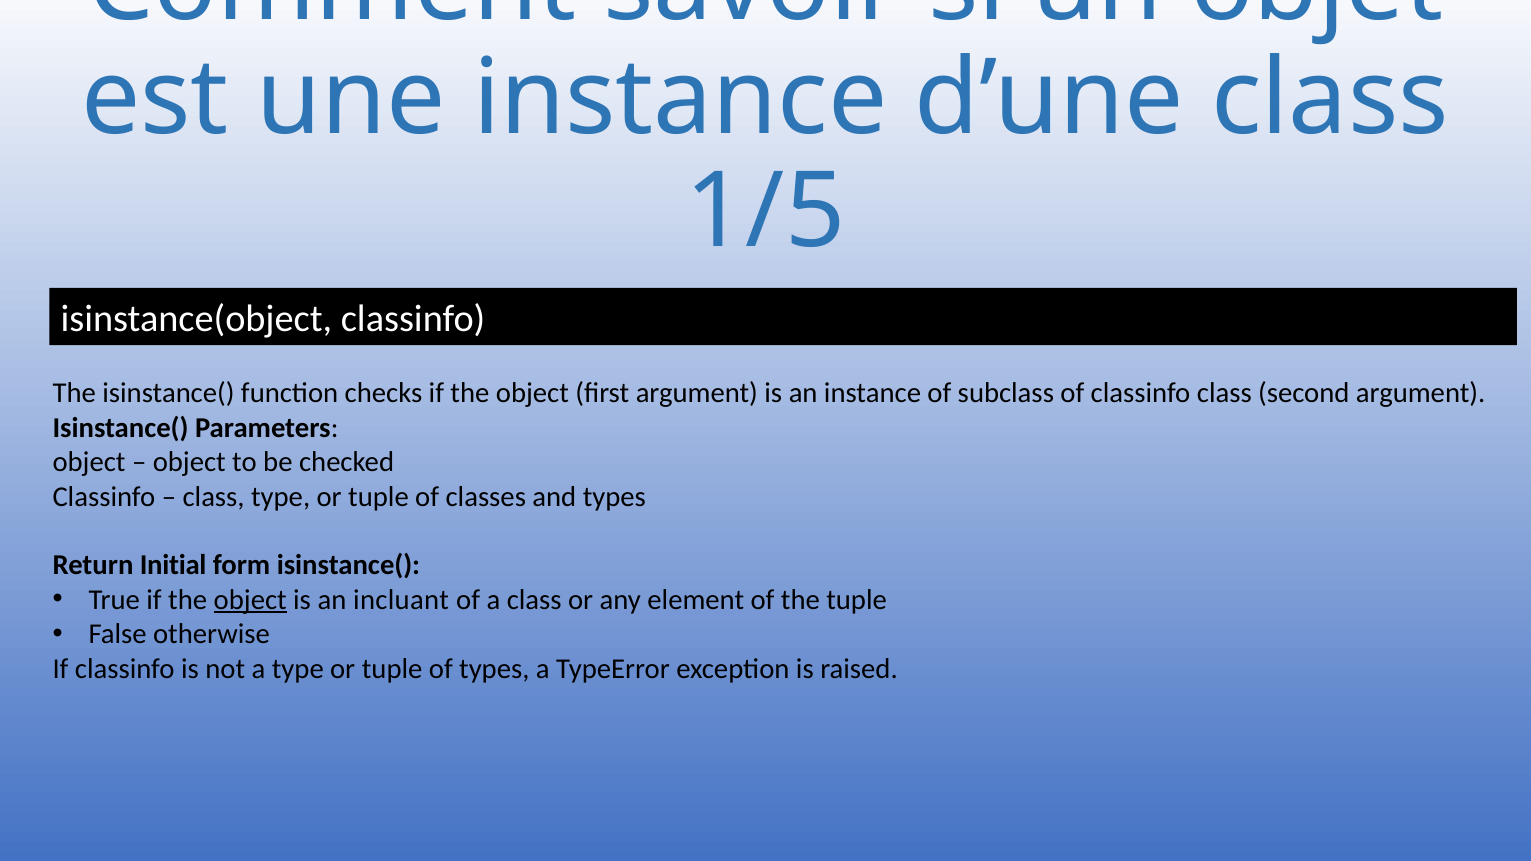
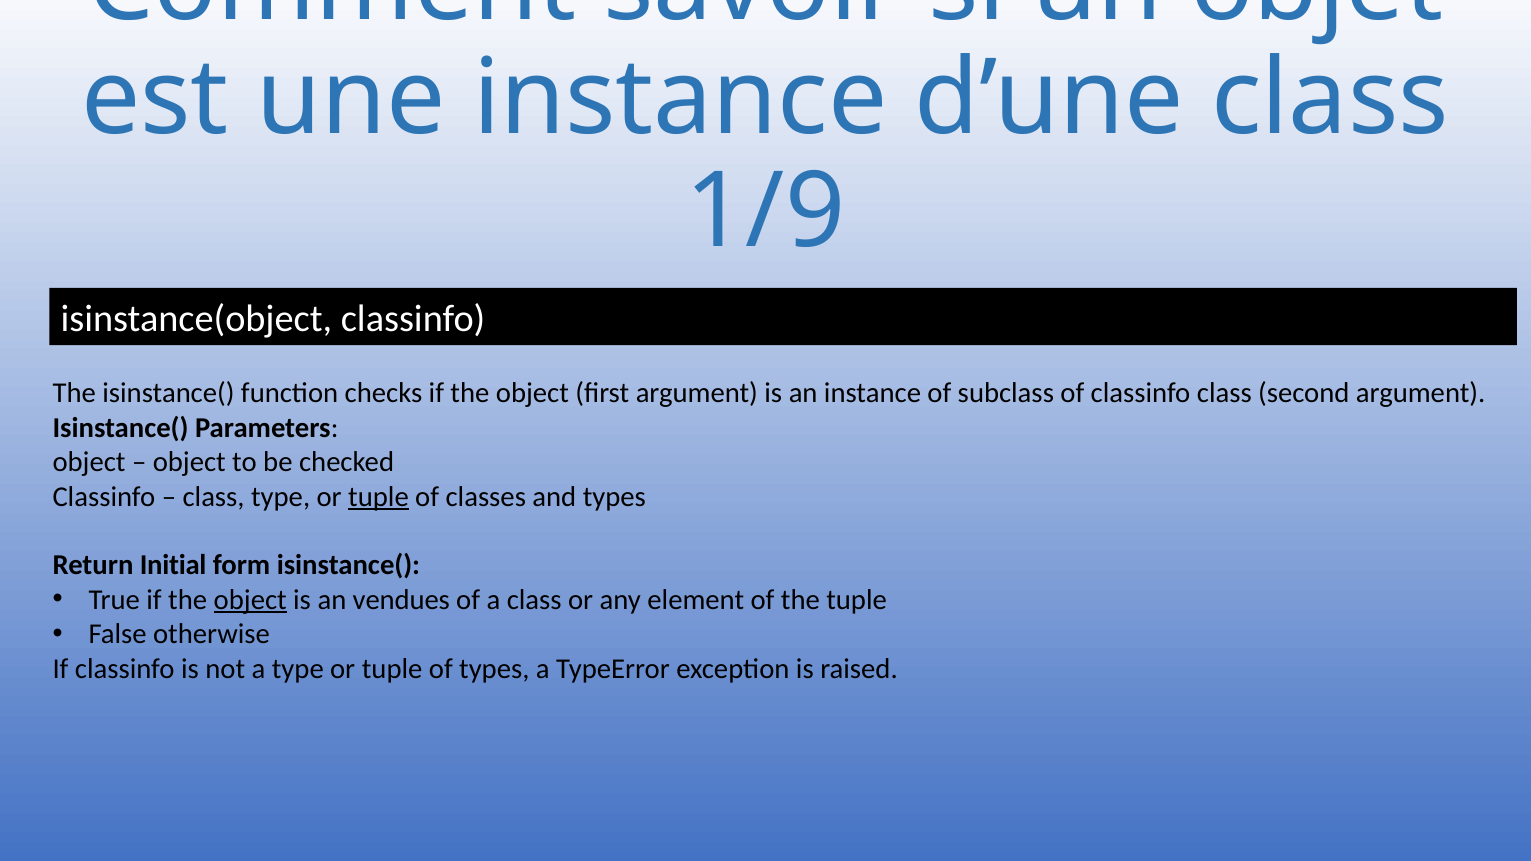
1/5: 1/5 -> 1/9
tuple at (378, 497) underline: none -> present
incluant: incluant -> vendues
